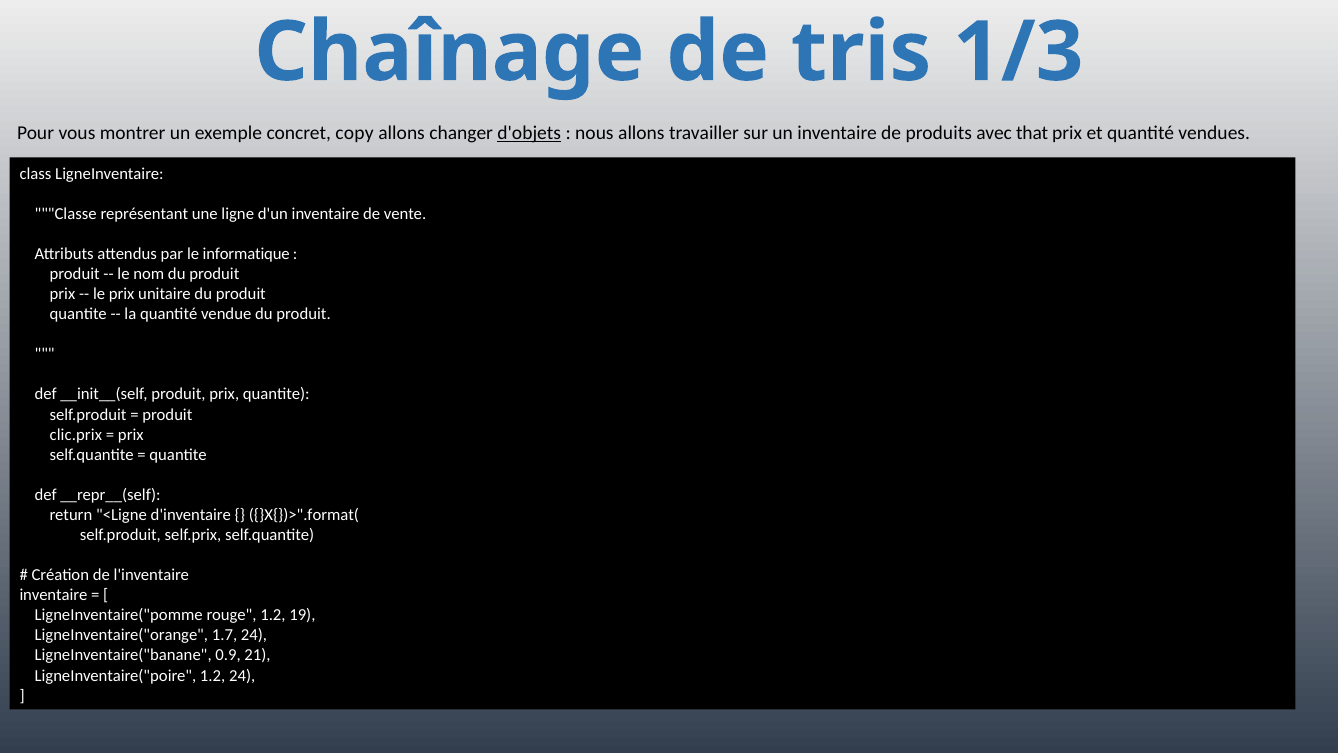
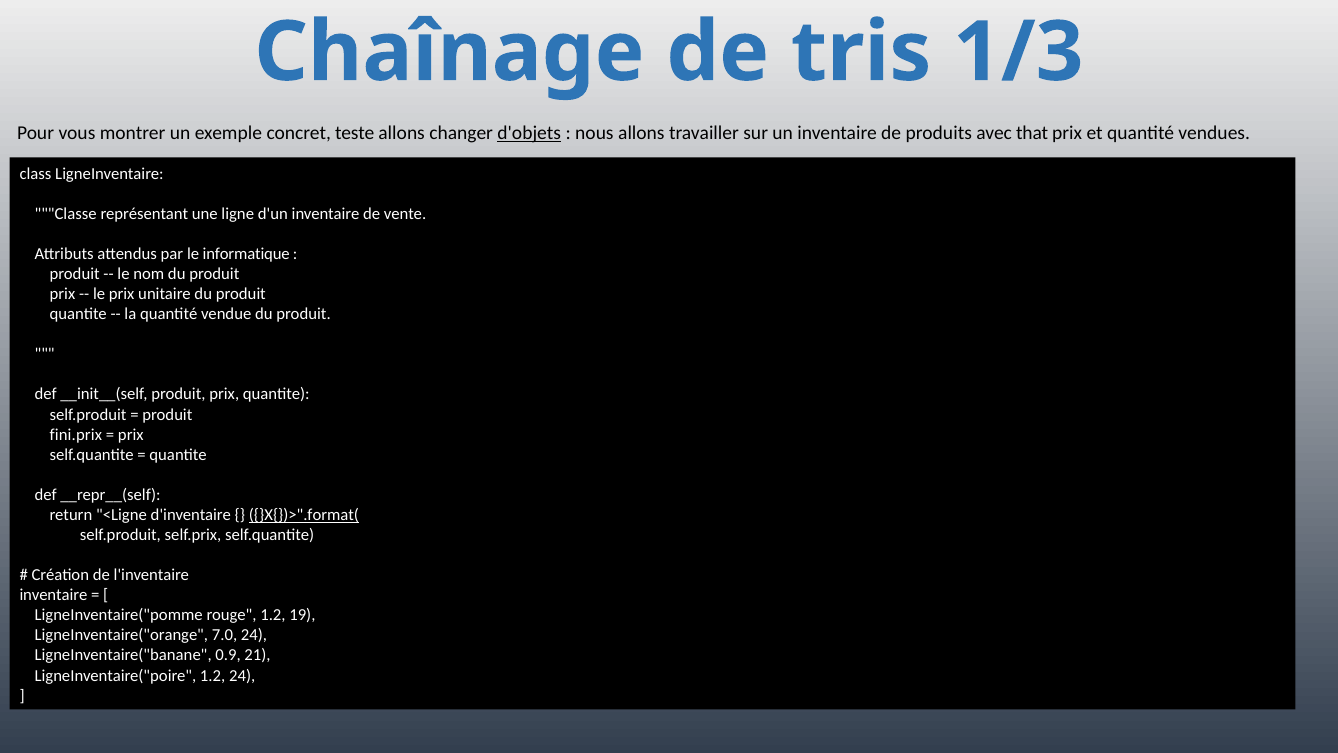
copy: copy -> teste
clic.prix: clic.prix -> fini.prix
}X{})>".format( underline: none -> present
1.7: 1.7 -> 7.0
